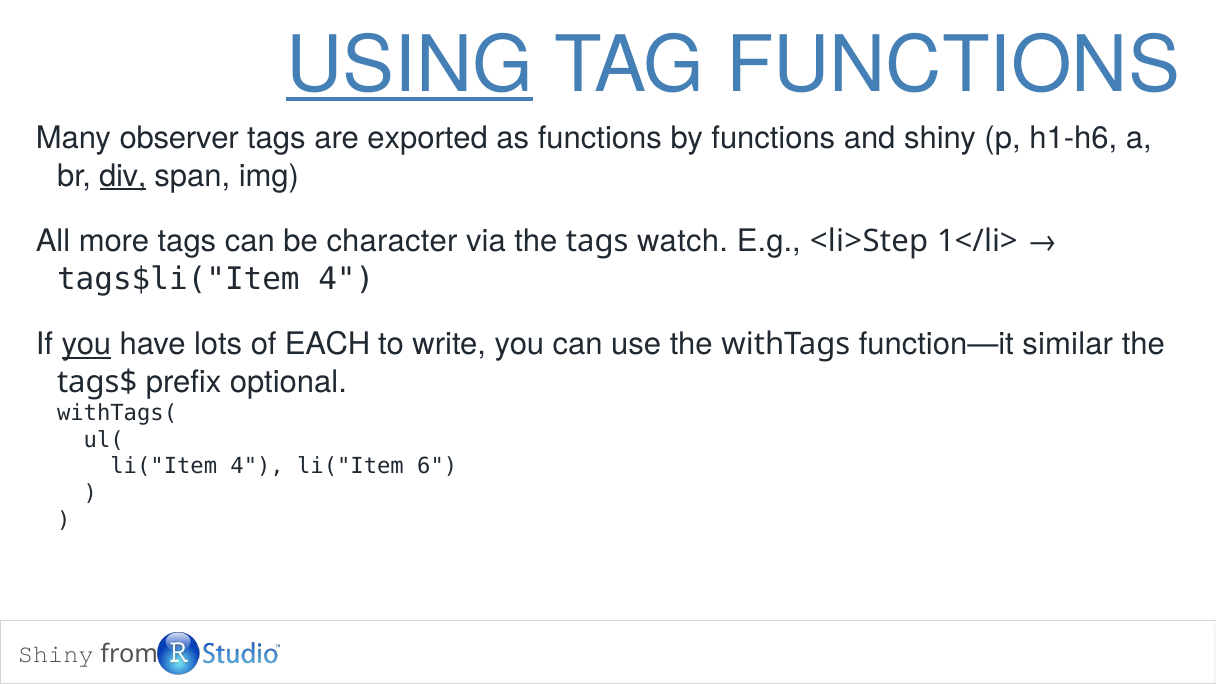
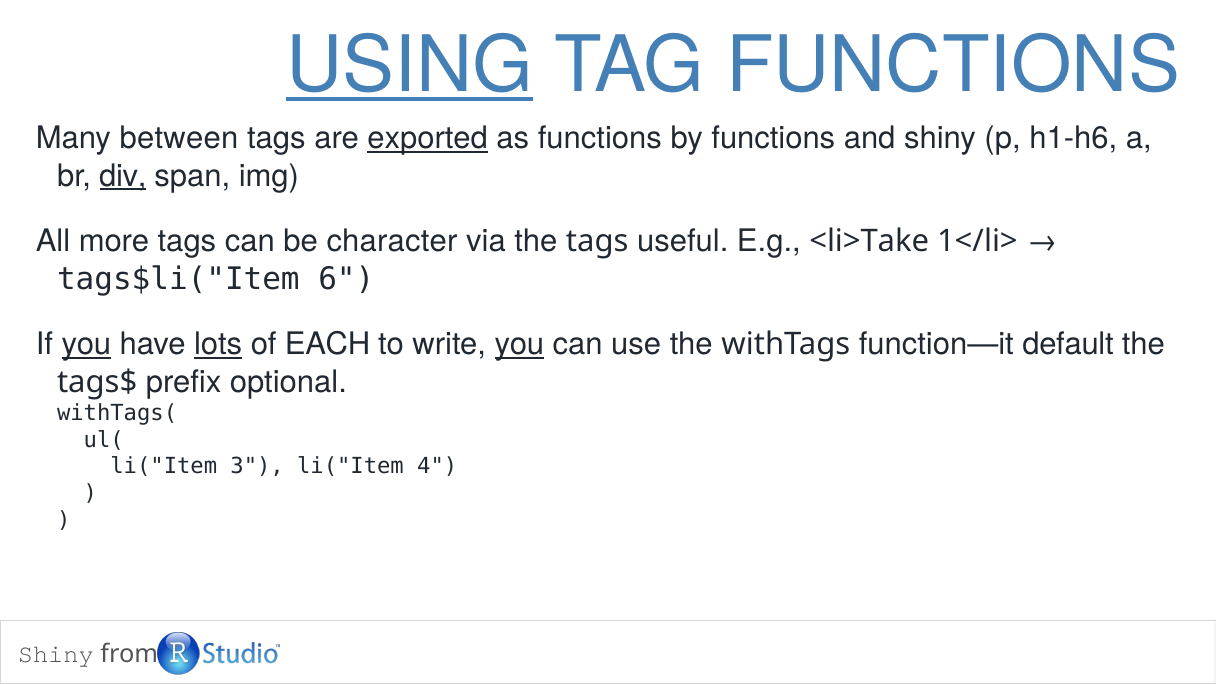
observer: observer -> between
exported underline: none -> present
watch: watch -> useful
<li>Step: <li>Step -> <li>Take
tags$li("Item 4: 4 -> 6
lots underline: none -> present
you at (519, 345) underline: none -> present
similar: similar -> default
li("Item 4: 4 -> 3
6: 6 -> 4
